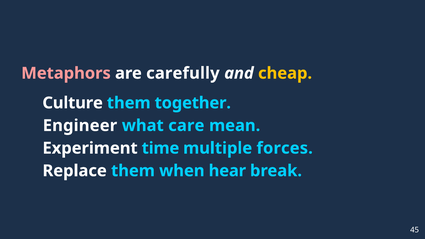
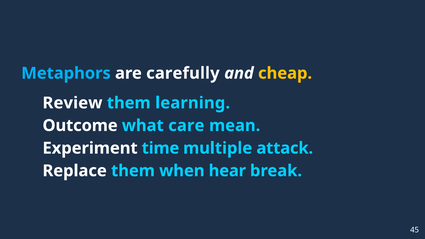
Metaphors colour: pink -> light blue
Culture: Culture -> Review
together: together -> learning
Engineer: Engineer -> Outcome
forces: forces -> attack
